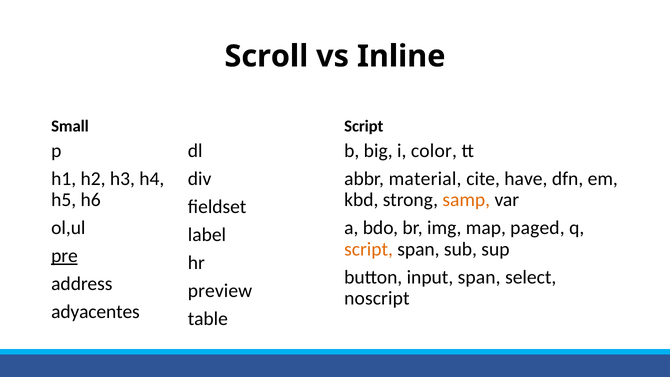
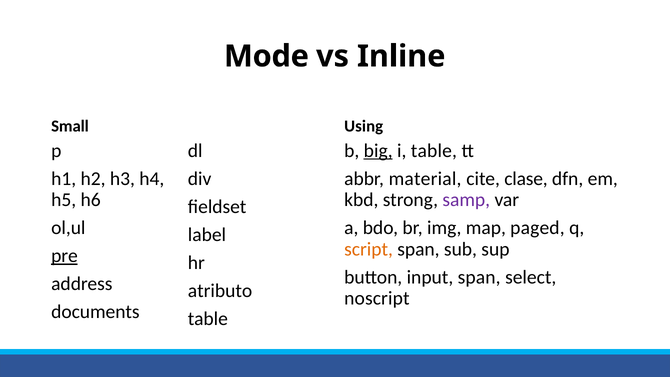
Scroll: Scroll -> Mode
Script at (364, 126): Script -> Using
big underline: none -> present
i color: color -> table
have: have -> clase
samp colour: orange -> purple
preview: preview -> atributo
adyacentes: adyacentes -> documents
